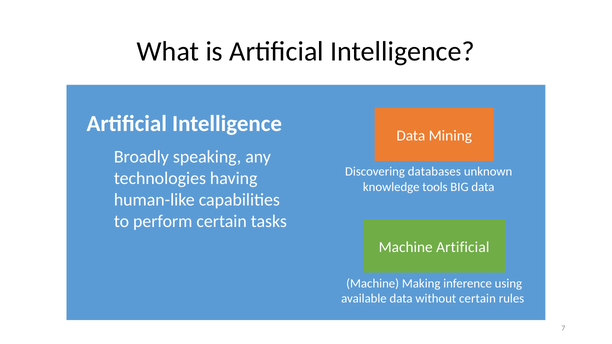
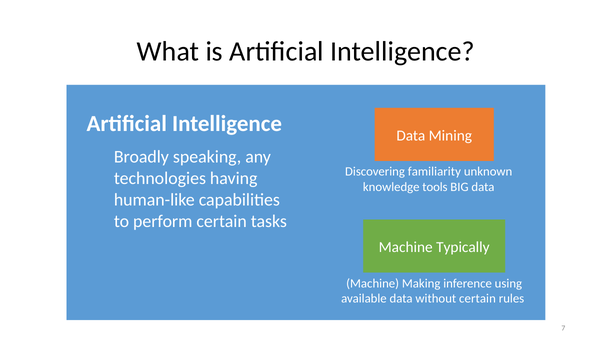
databases: databases -> familiarity
Machine Artificial: Artificial -> Typically
